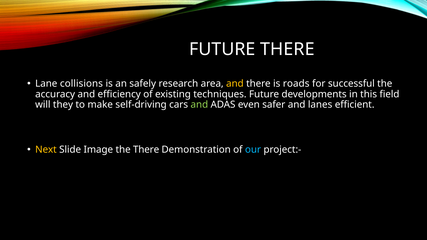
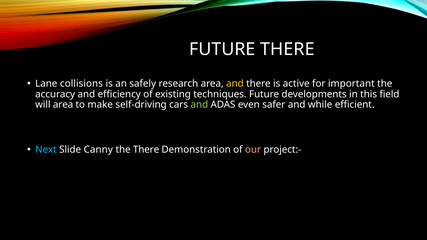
roads: roads -> active
successful: successful -> important
will they: they -> area
lanes: lanes -> while
Next colour: yellow -> light blue
Image: Image -> Canny
our colour: light blue -> pink
